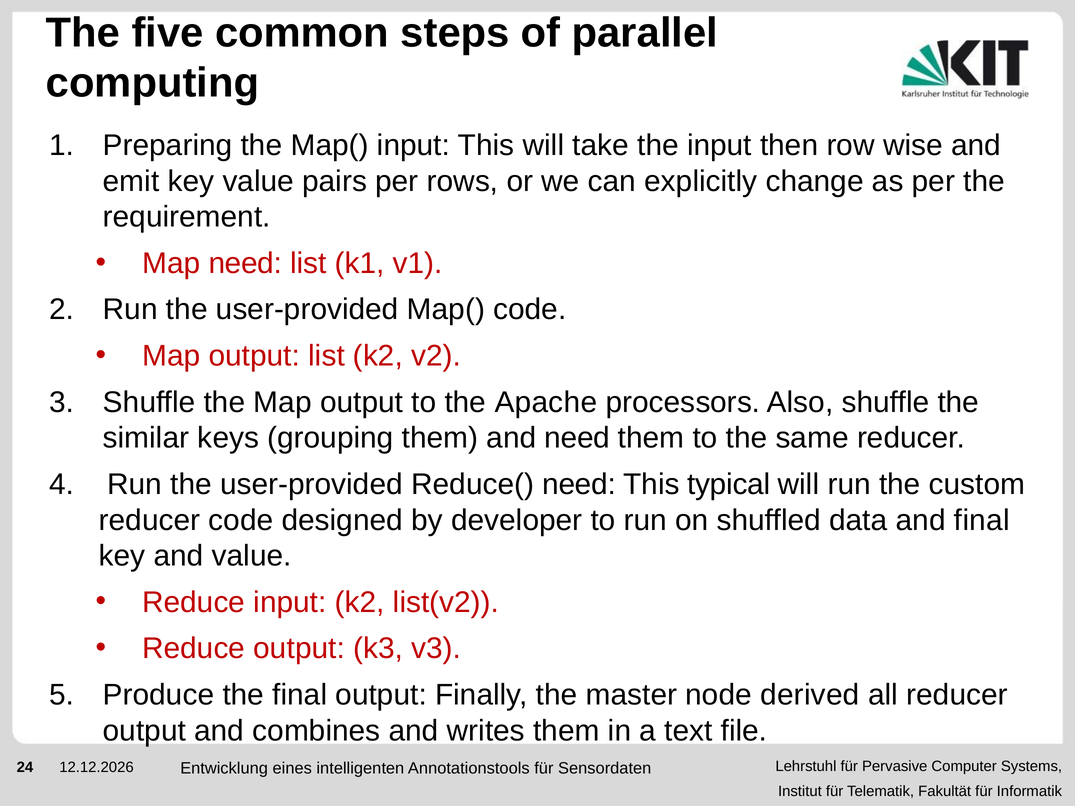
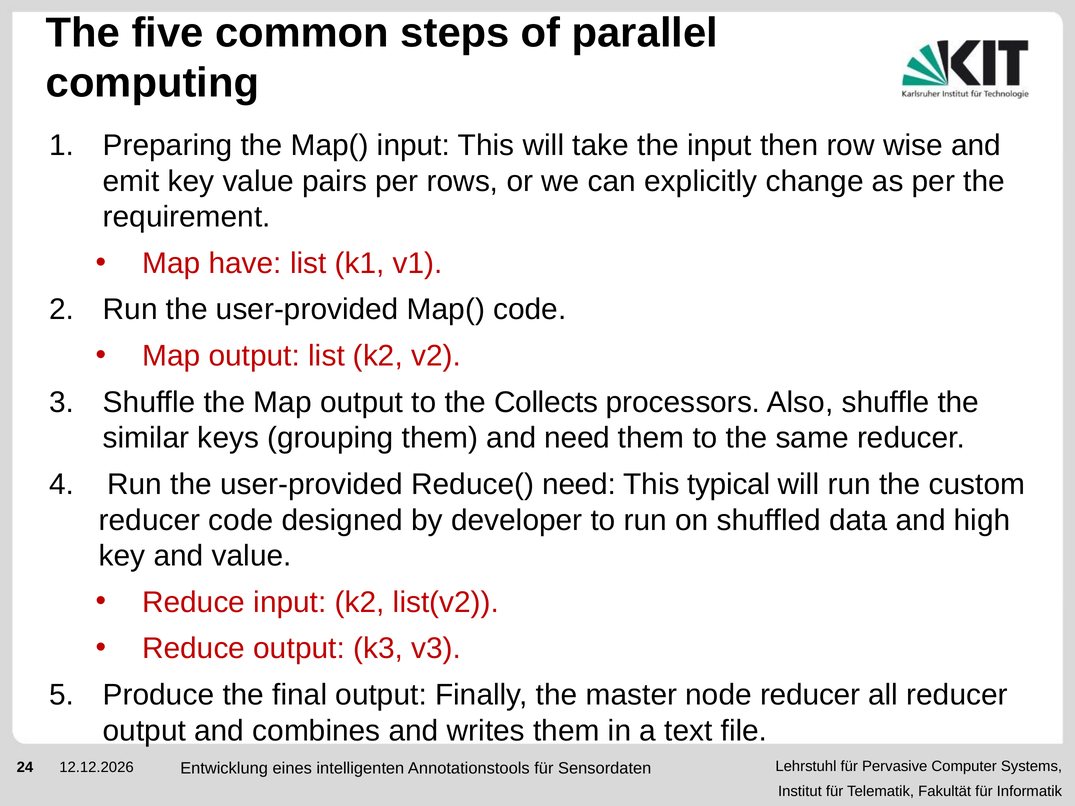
Map need: need -> have
Apache: Apache -> Collects
and final: final -> high
node derived: derived -> reducer
